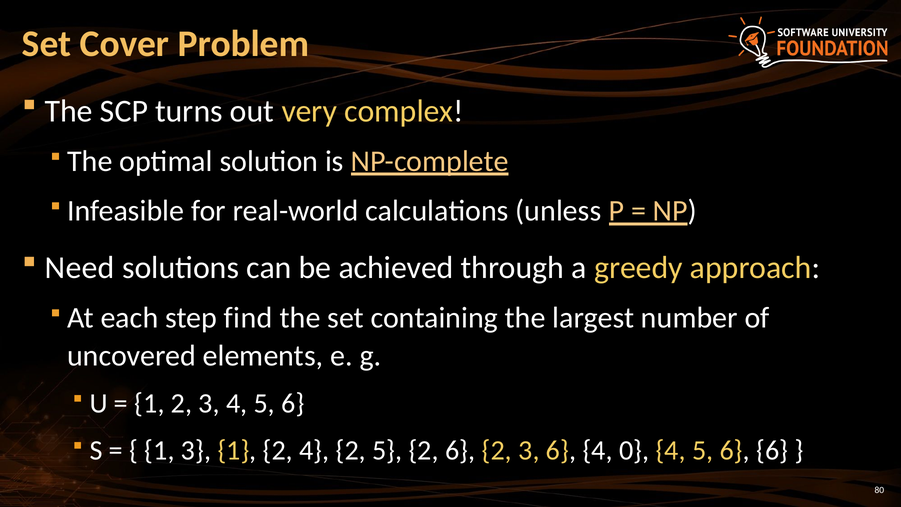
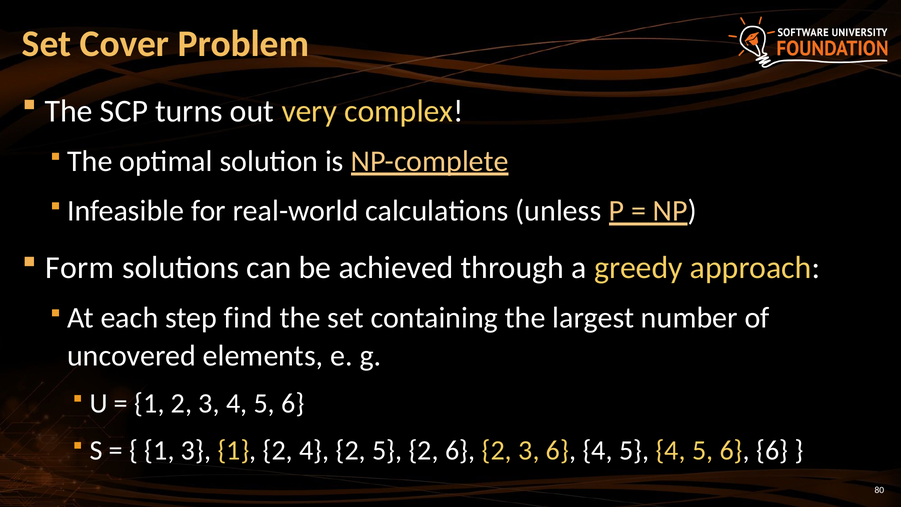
Need: Need -> Form
6 4 0: 0 -> 5
